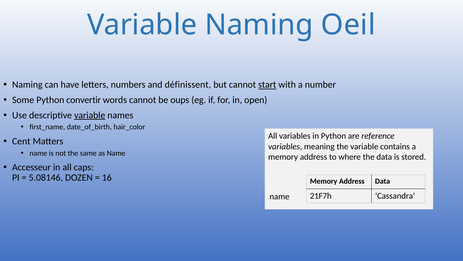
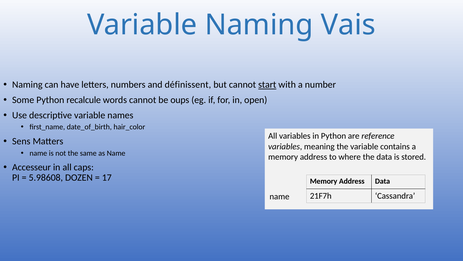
Oeil: Oeil -> Vais
convertir: convertir -> recalcule
variable at (90, 115) underline: present -> none
Cent: Cent -> Sens
5.08146: 5.08146 -> 5.98608
16: 16 -> 17
